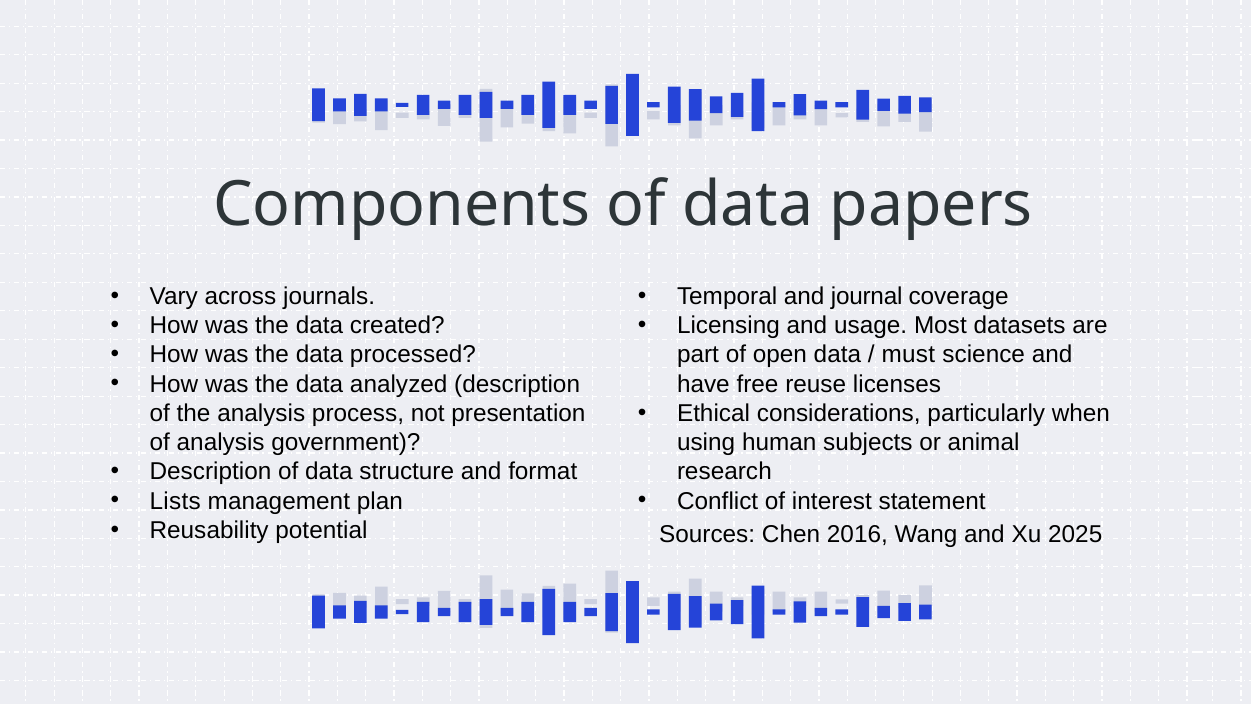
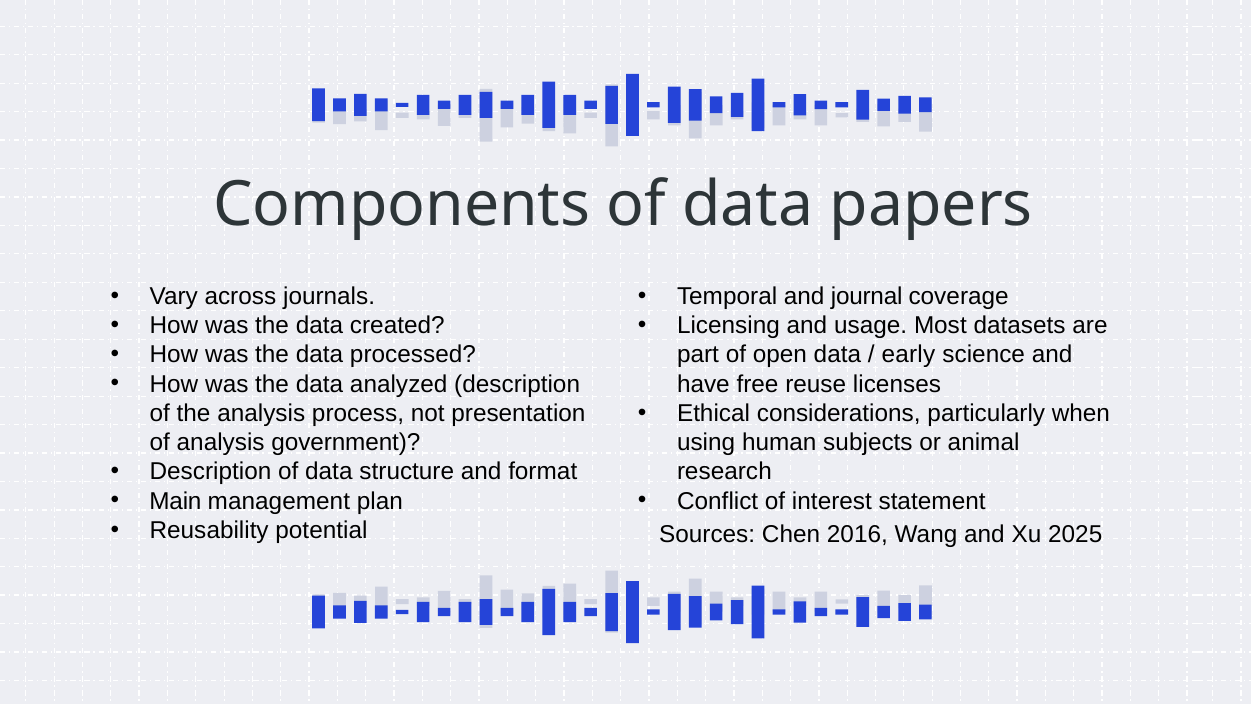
must: must -> early
Lists: Lists -> Main
